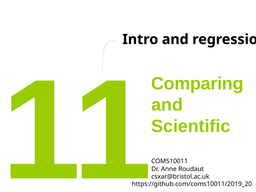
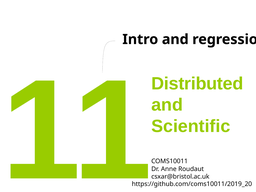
Comparing: Comparing -> Distributed
